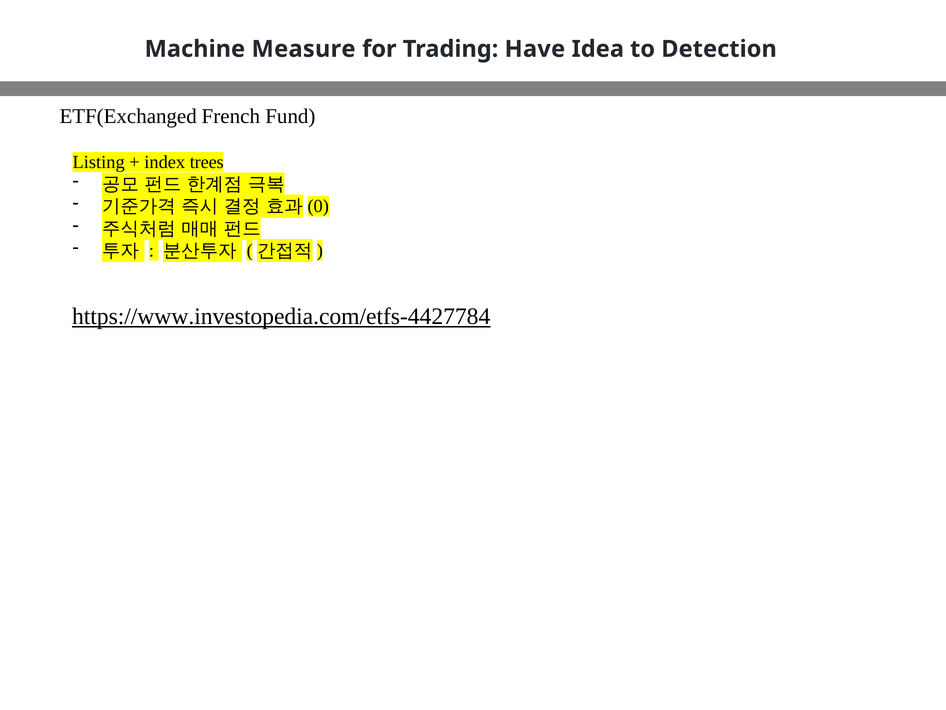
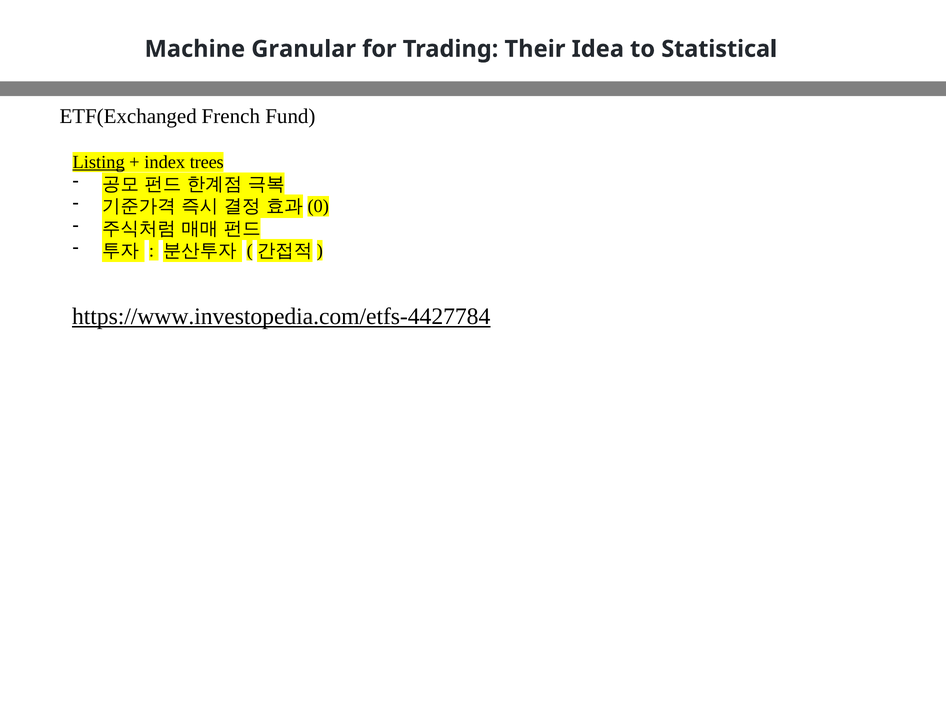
Measure: Measure -> Granular
Have: Have -> Their
Detection: Detection -> Statistical
Listing underline: none -> present
